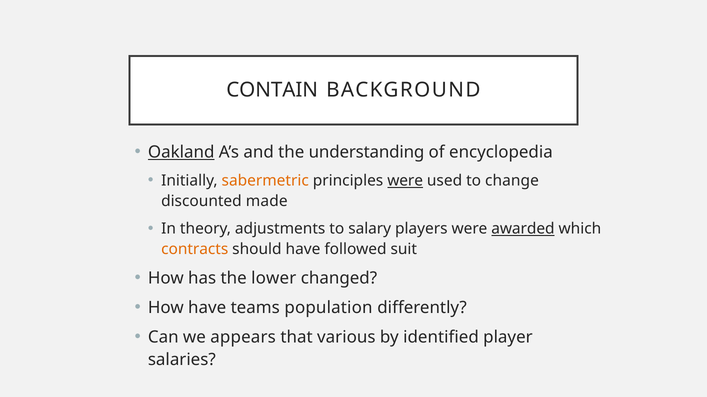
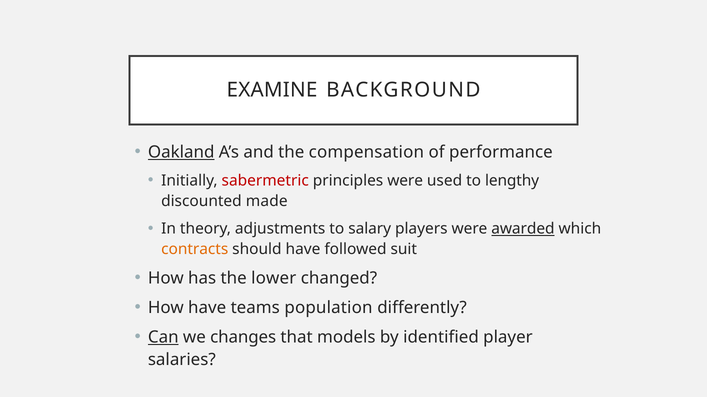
CONTAIN: CONTAIN -> EXAMINE
understanding: understanding -> compensation
encyclopedia: encyclopedia -> performance
sabermetric colour: orange -> red
were at (405, 181) underline: present -> none
change: change -> lengthy
Can underline: none -> present
appears: appears -> changes
various: various -> models
